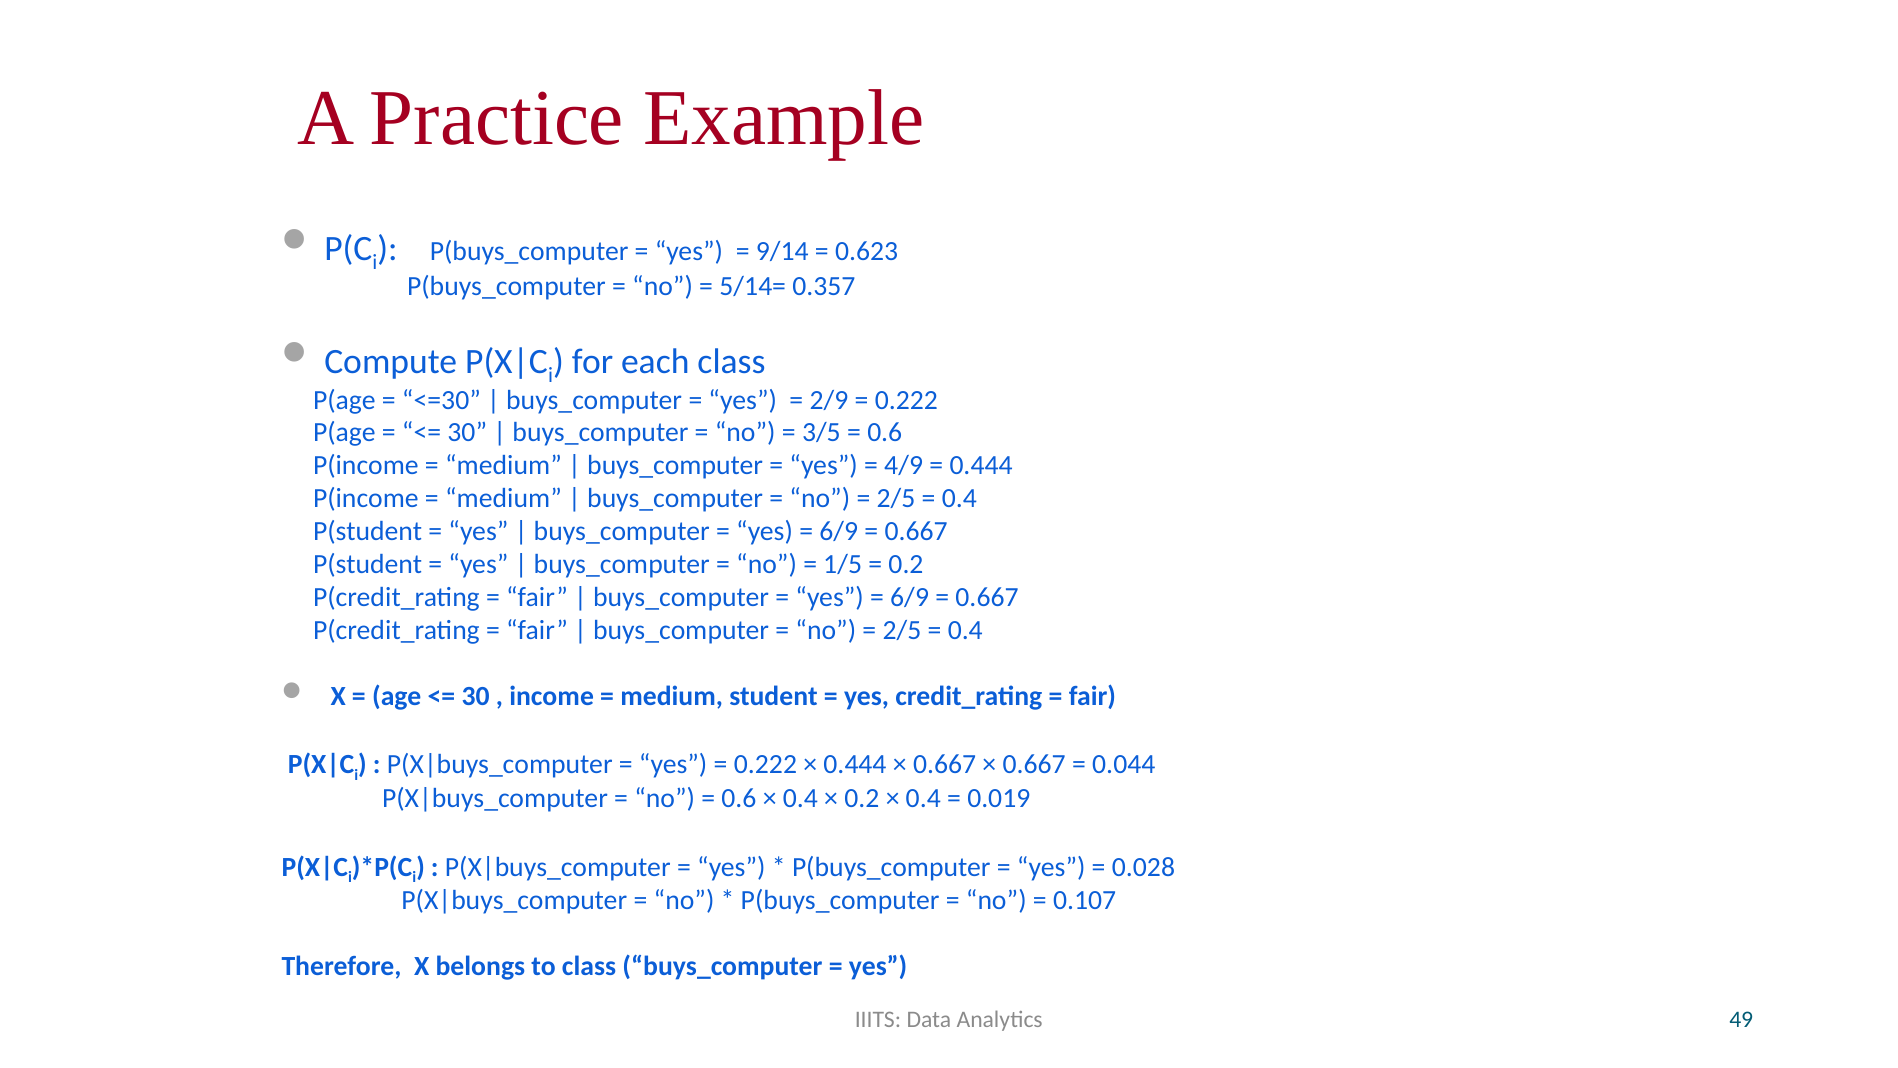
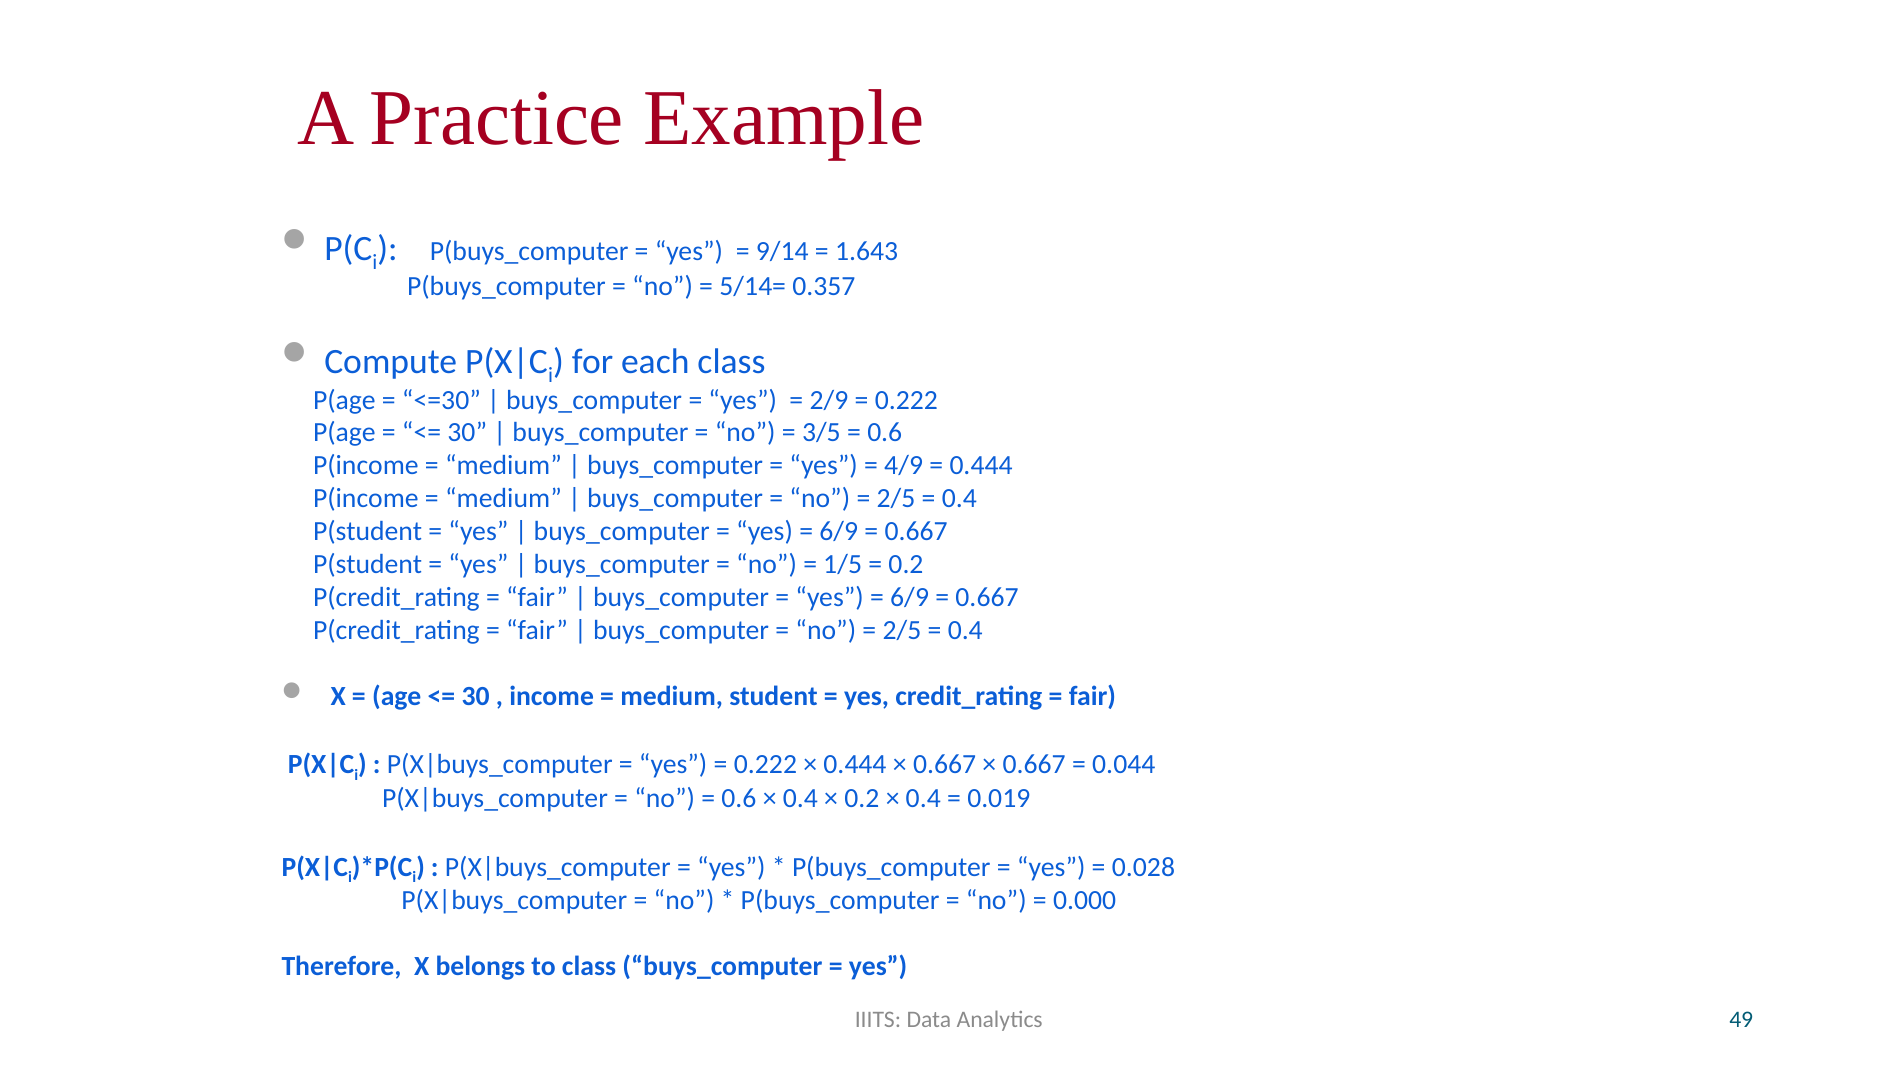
0.623: 0.623 -> 1.643
0.107: 0.107 -> 0.000
